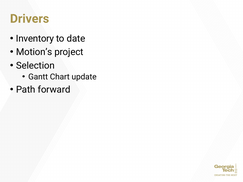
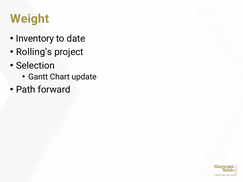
Drivers: Drivers -> Weight
Motion’s: Motion’s -> Rolling’s
